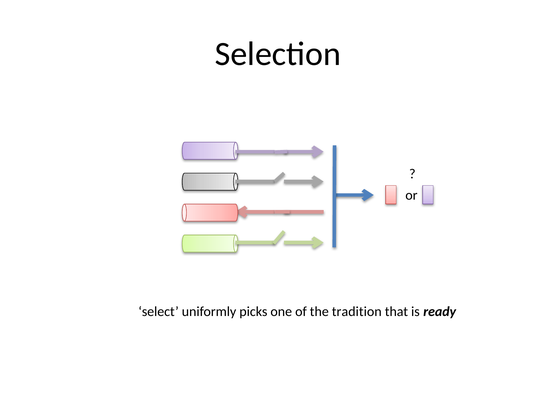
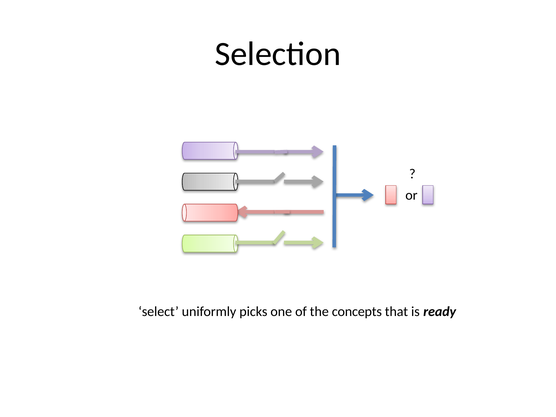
tradition: tradition -> concepts
